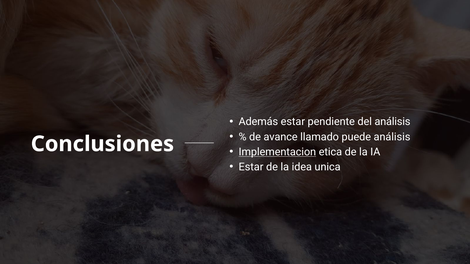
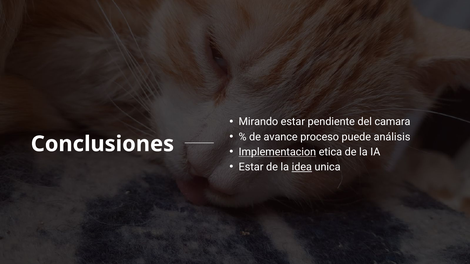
Además: Además -> Mirando
del análisis: análisis -> camara
llamado: llamado -> proceso
idea underline: none -> present
